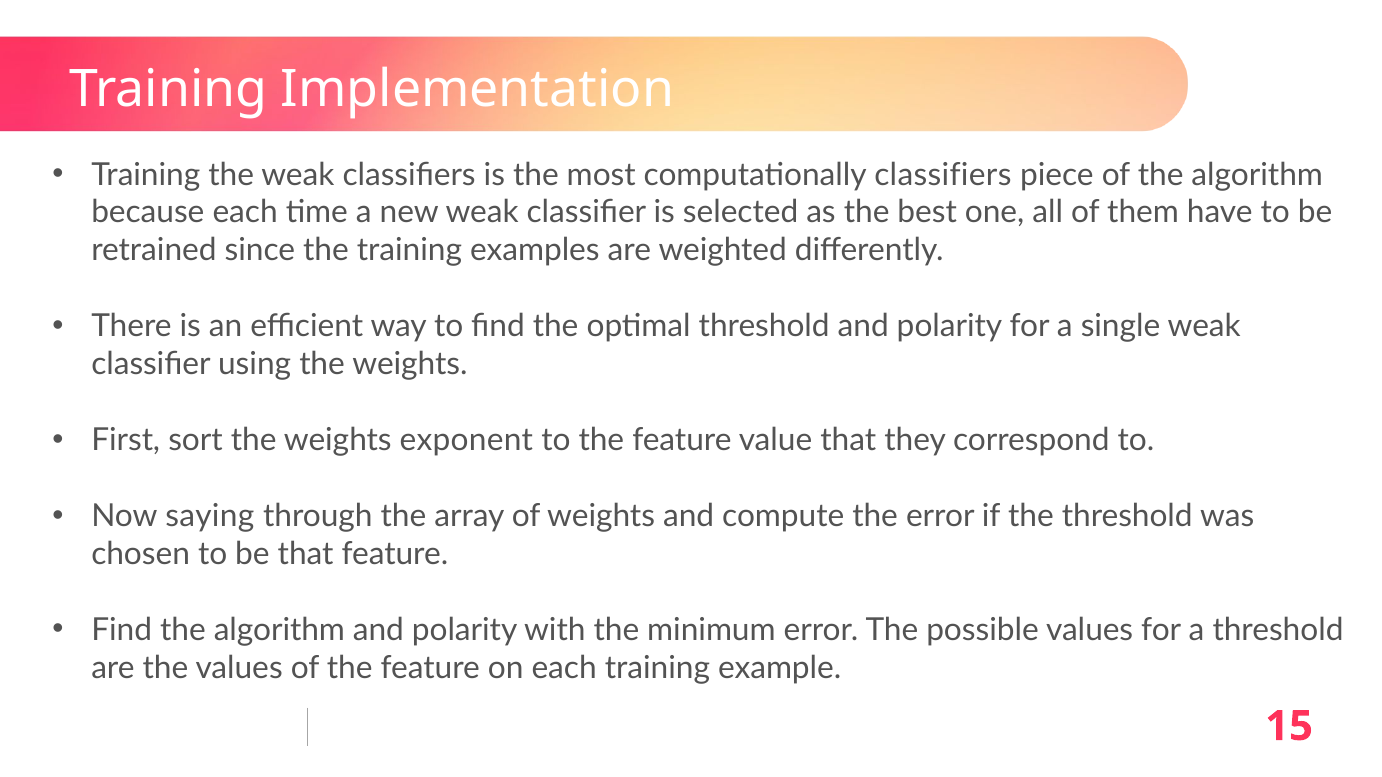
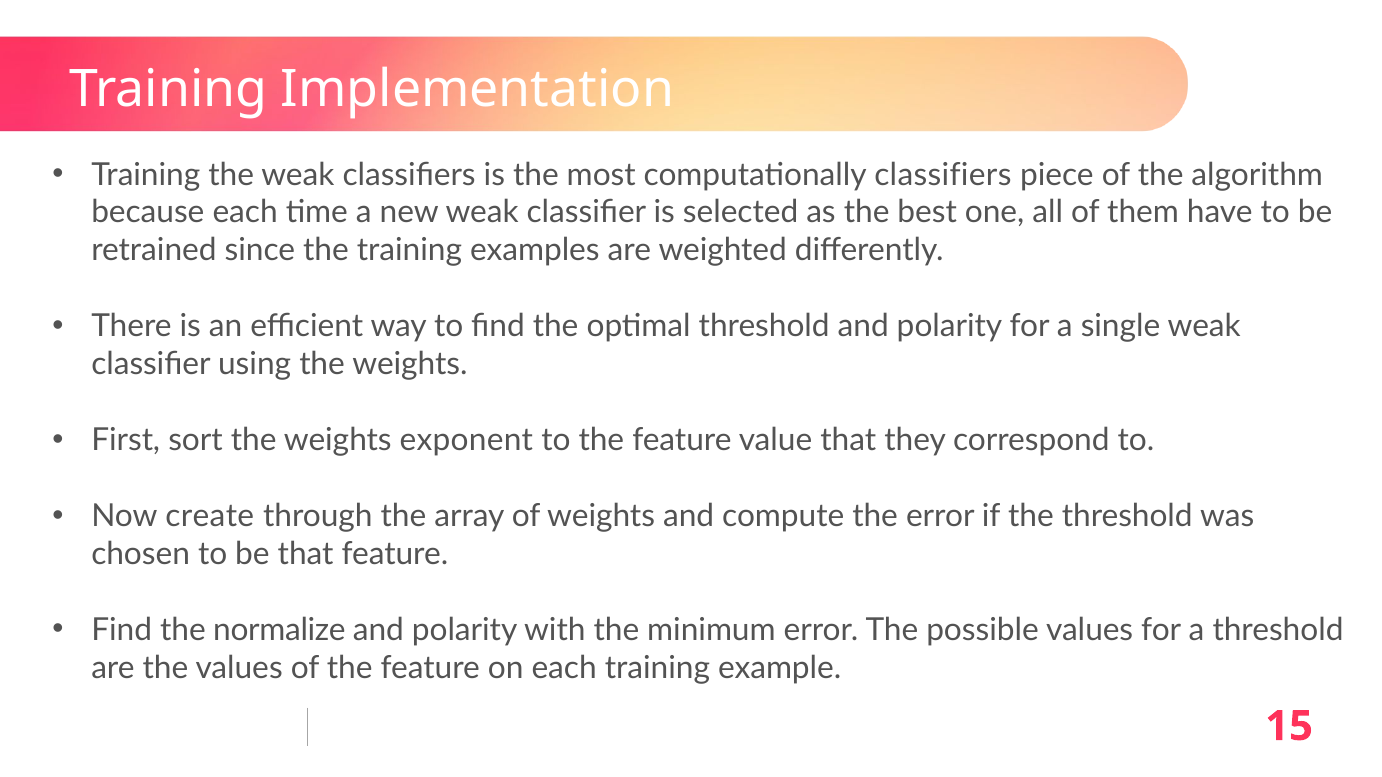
saying: saying -> create
Find the algorithm: algorithm -> normalize
